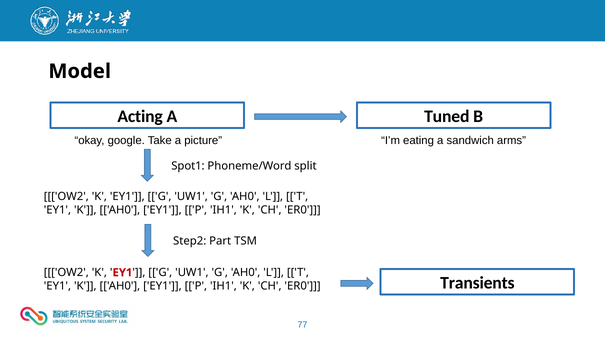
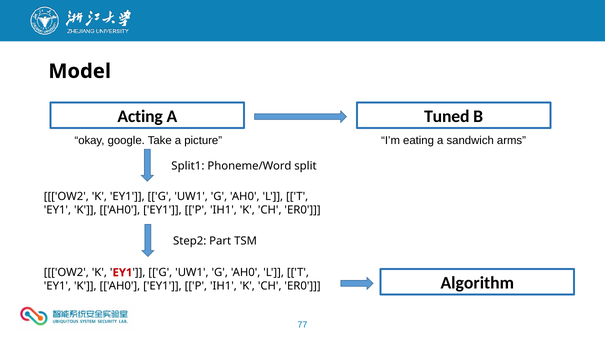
Spot1: Spot1 -> Split1
Transients: Transients -> Algorithm
